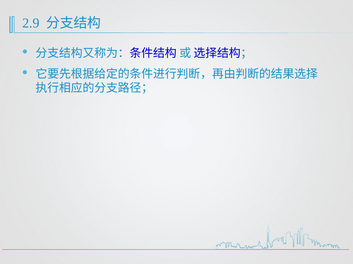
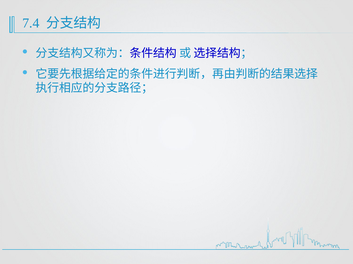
2.9: 2.9 -> 7.4
